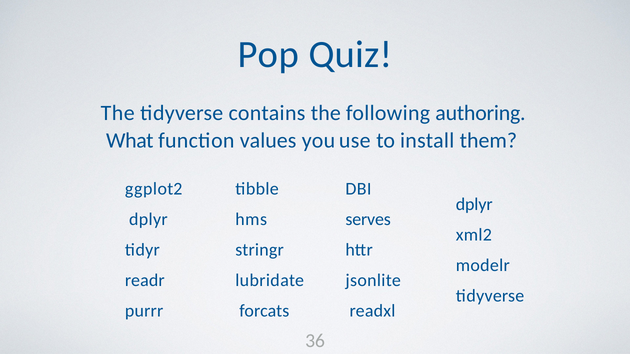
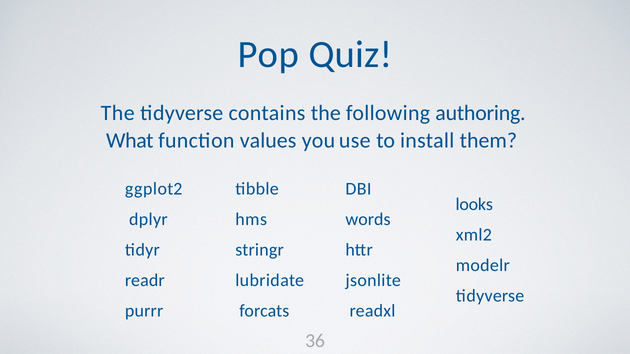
dplyr at (474, 204): dplyr -> looks
serves: serves -> words
